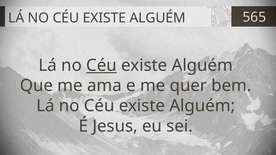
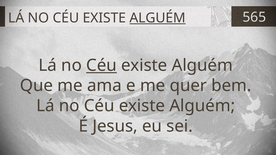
ALGUÉM at (158, 18) underline: none -> present
